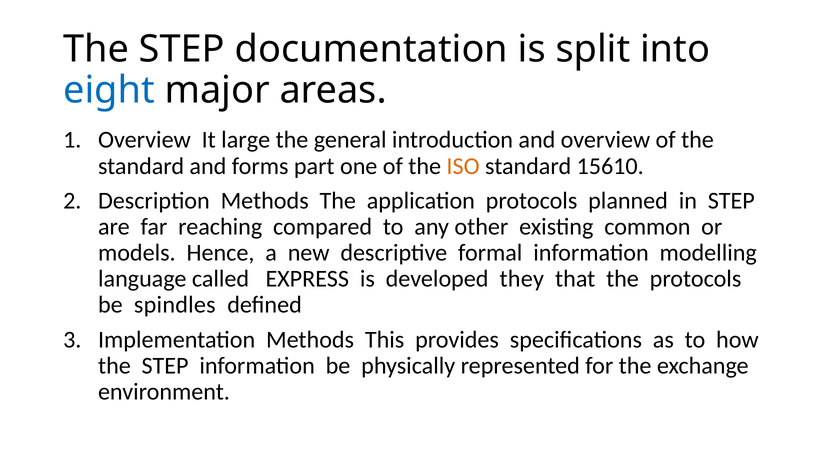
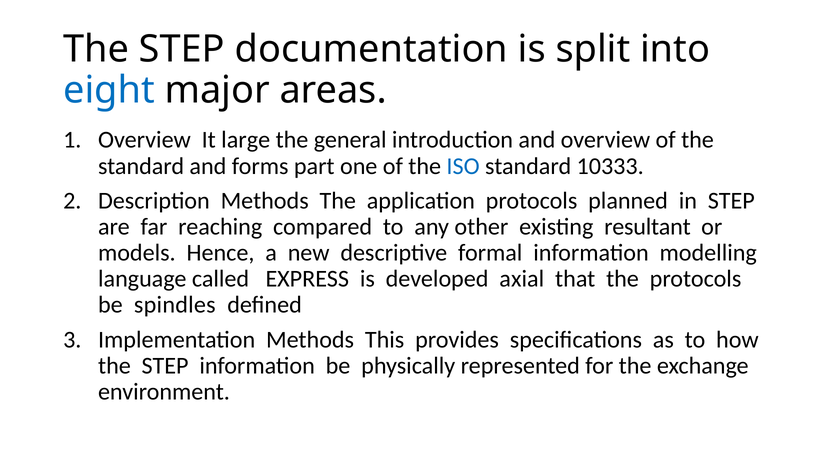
ISO colour: orange -> blue
15610: 15610 -> 10333
common: common -> resultant
they: they -> axial
